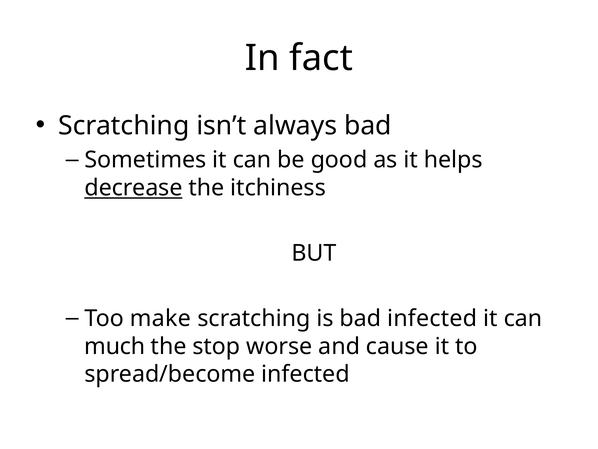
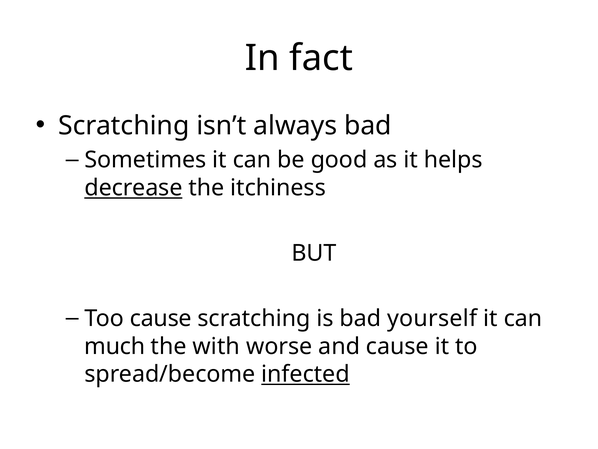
Too make: make -> cause
bad infected: infected -> yourself
stop: stop -> with
infected at (305, 374) underline: none -> present
